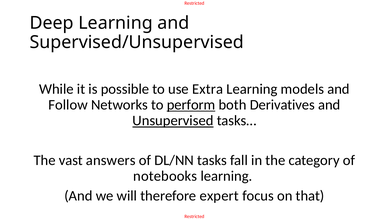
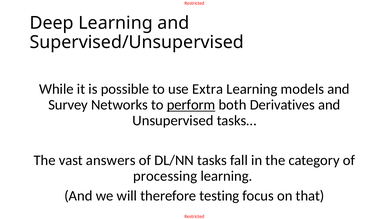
Follow: Follow -> Survey
Unsupervised underline: present -> none
notebooks: notebooks -> processing
expert: expert -> testing
